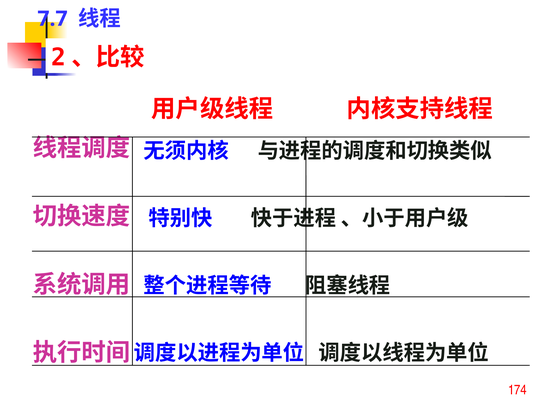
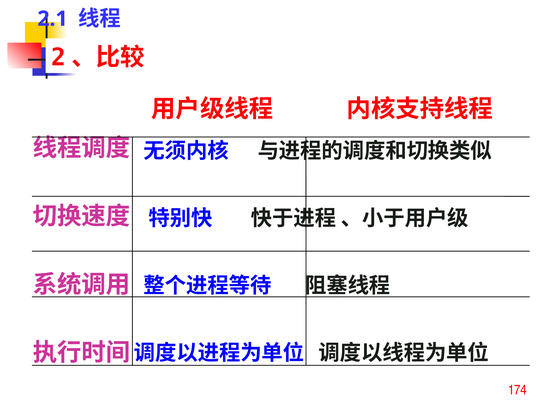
7.7: 7.7 -> 2.1
